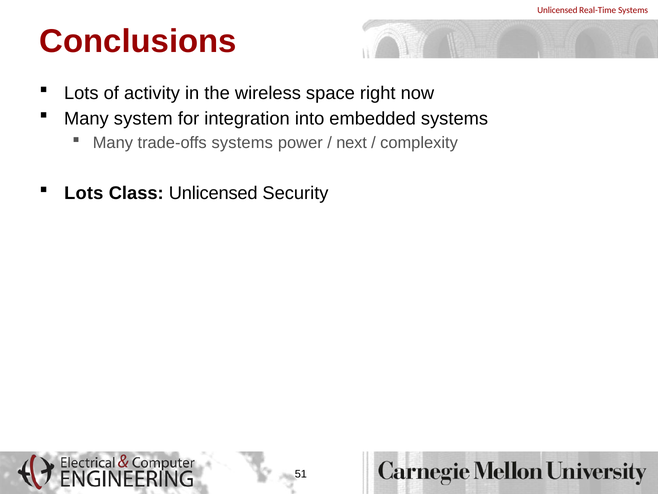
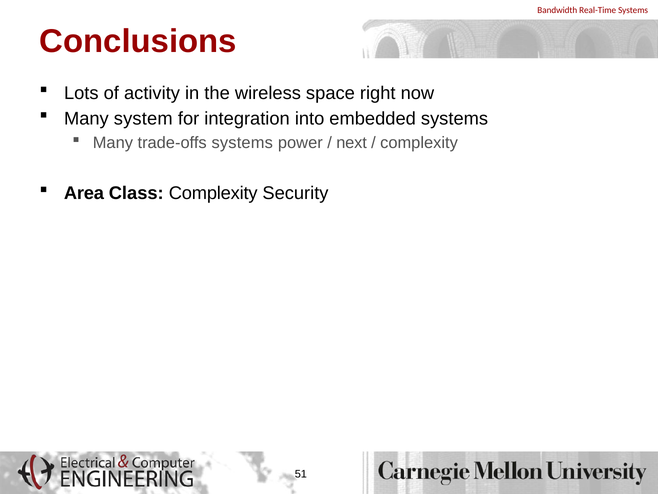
Unlicensed at (557, 10): Unlicensed -> Bandwidth
Lots at (84, 193): Lots -> Area
Class Unlicensed: Unlicensed -> Complexity
